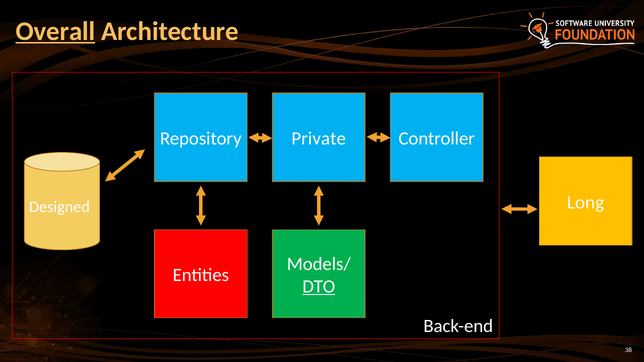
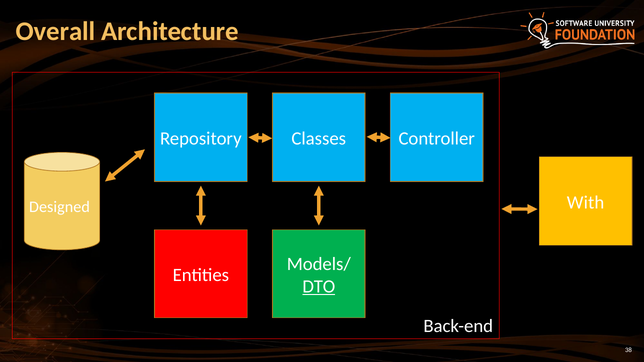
Overall underline: present -> none
Private: Private -> Classes
Long: Long -> With
